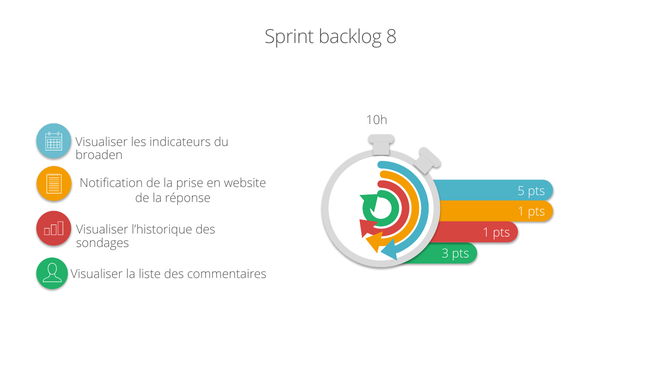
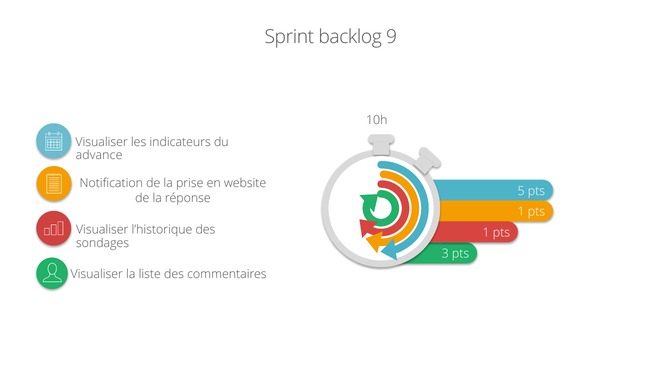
8: 8 -> 9
broaden: broaden -> advance
